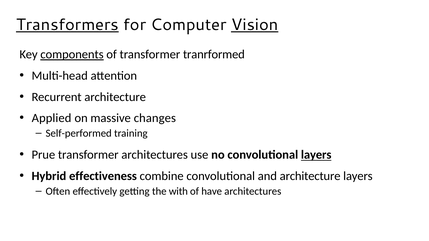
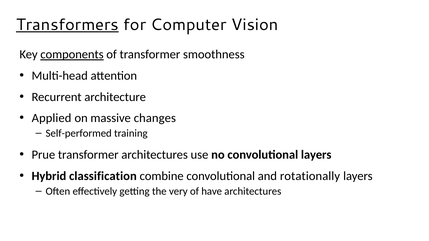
Vision underline: present -> none
tranrformed: tranrformed -> smoothness
layers at (316, 155) underline: present -> none
effectiveness: effectiveness -> classification
and architecture: architecture -> rotationally
with: with -> very
